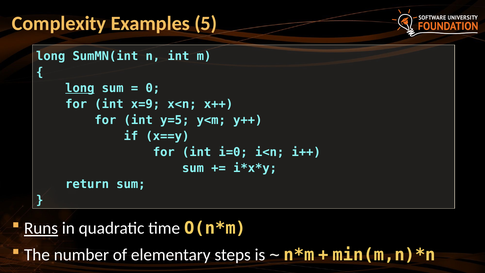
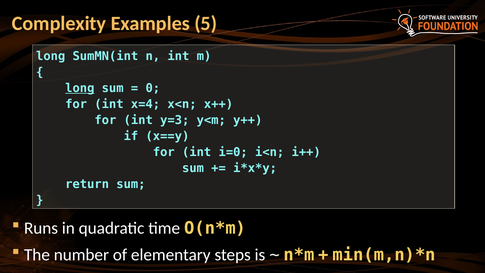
x=9: x=9 -> x=4
y=5: y=5 -> y=3
Runs underline: present -> none
